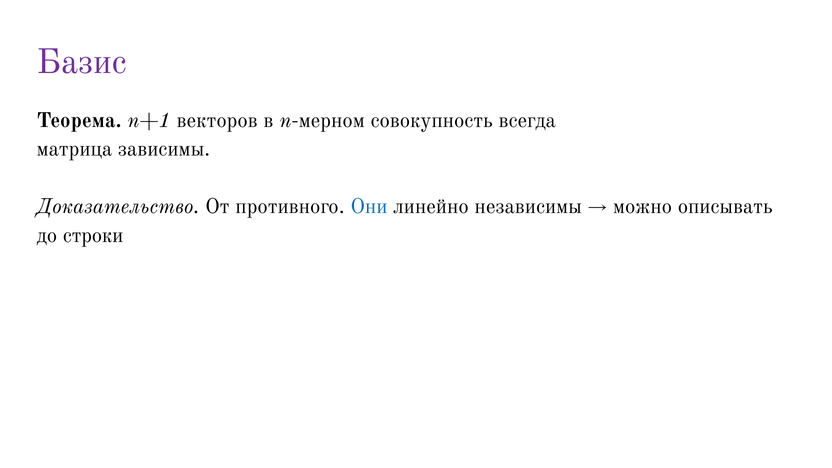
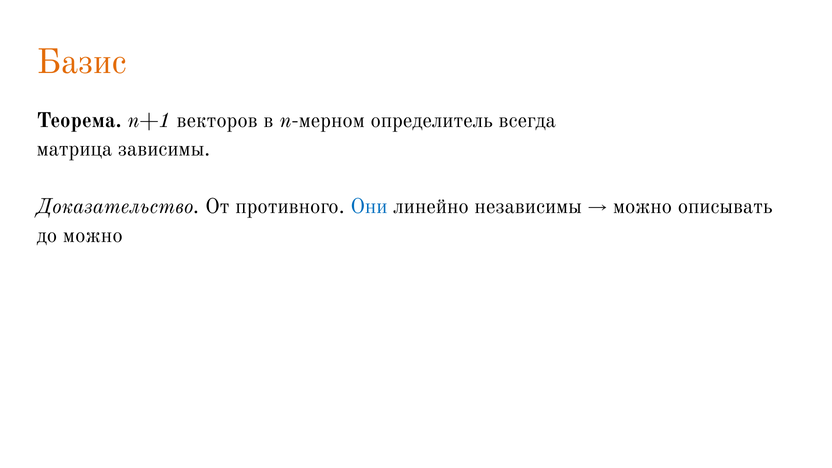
Базис colour: purple -> orange
совокупность: совокупность -> определитель
до строки: строки -> можно
